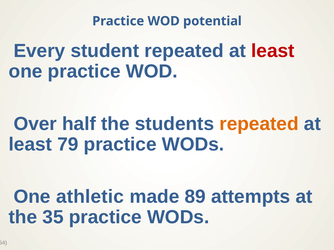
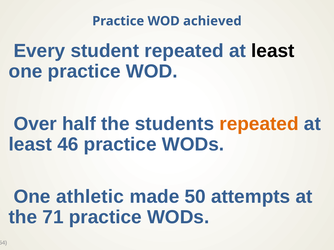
potential: potential -> achieved
least at (273, 51) colour: red -> black
79: 79 -> 46
89: 89 -> 50
35: 35 -> 71
